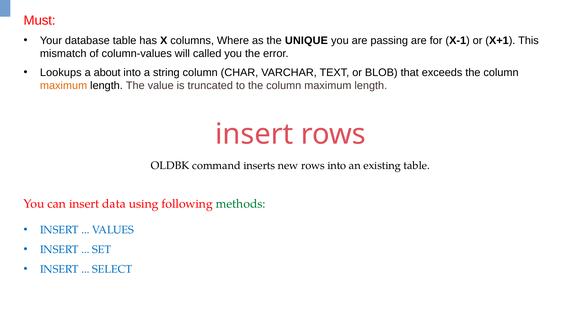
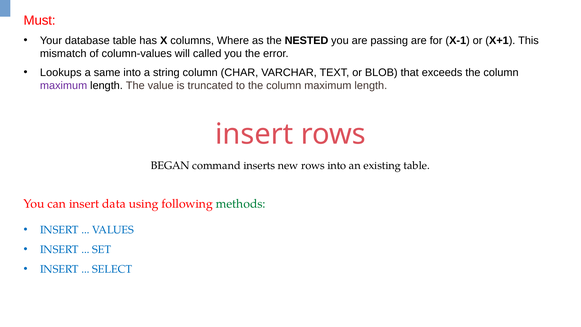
UNIQUE: UNIQUE -> NESTED
about: about -> same
maximum at (64, 85) colour: orange -> purple
OLDBK: OLDBK -> BEGAN
